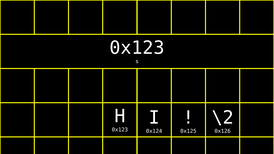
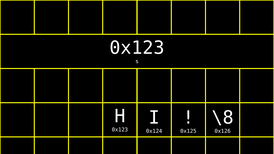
\2: \2 -> \8
